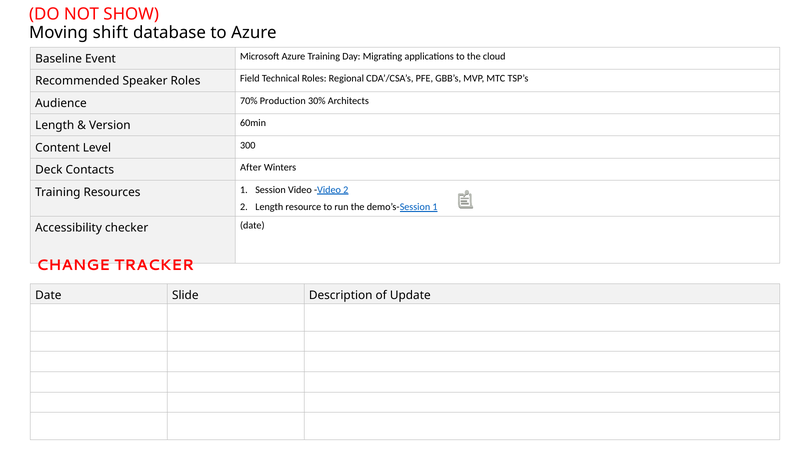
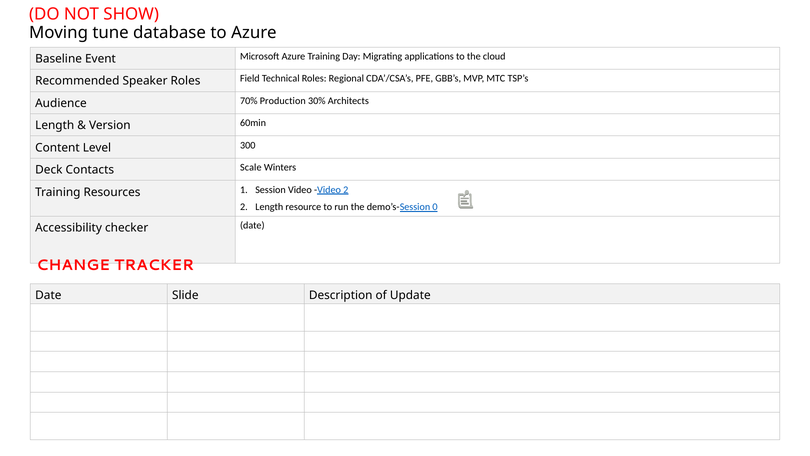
shift: shift -> tune
After: After -> Scale
demo’s-Session 1: 1 -> 0
